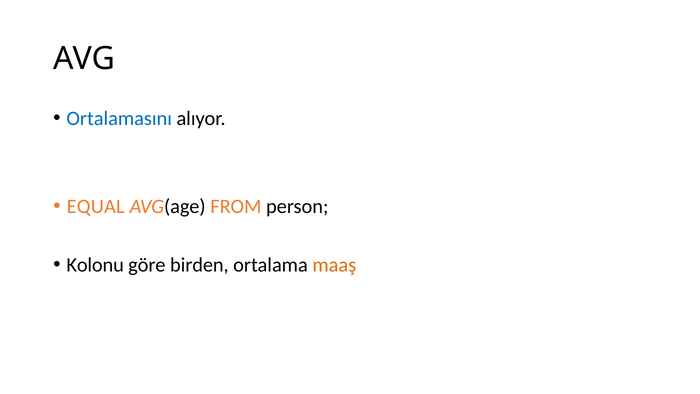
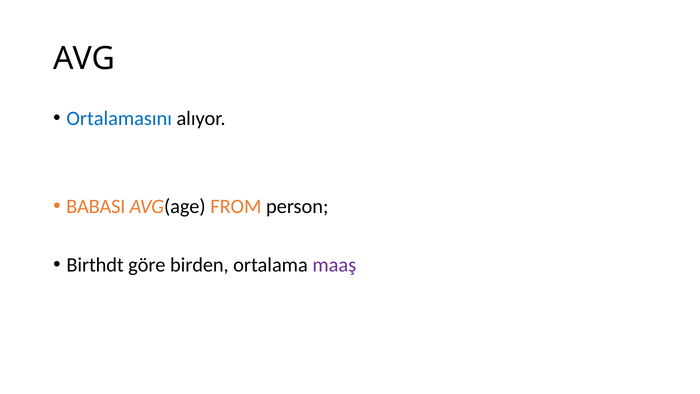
EQUAL: EQUAL -> BABASI
Kolonu: Kolonu -> Birthdt
maaş colour: orange -> purple
